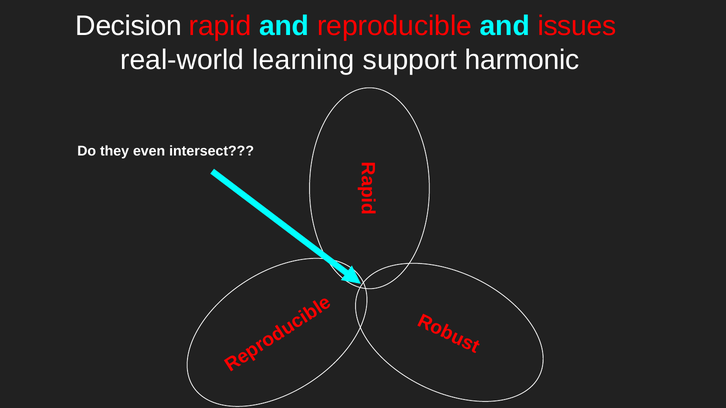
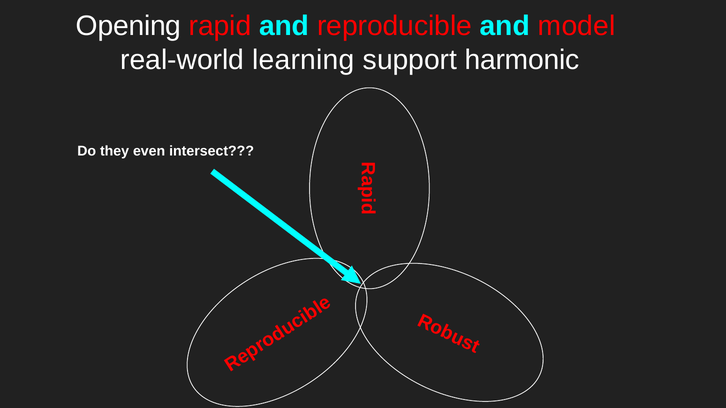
Decision: Decision -> Opening
issues: issues -> model
